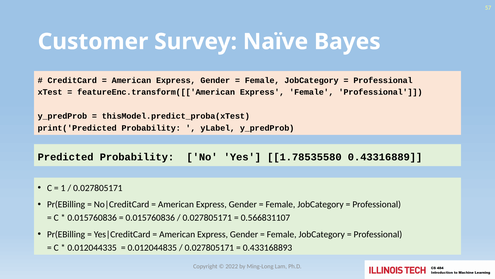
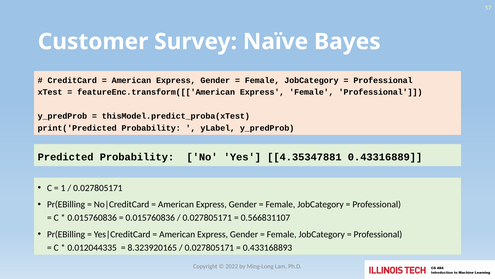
1.78535580: 1.78535580 -> 4.35347881
0.012044835: 0.012044835 -> 8.323920165
